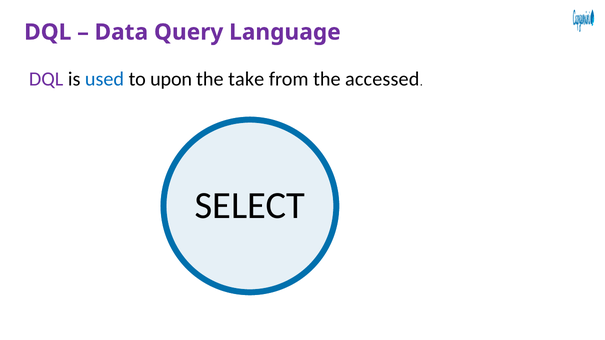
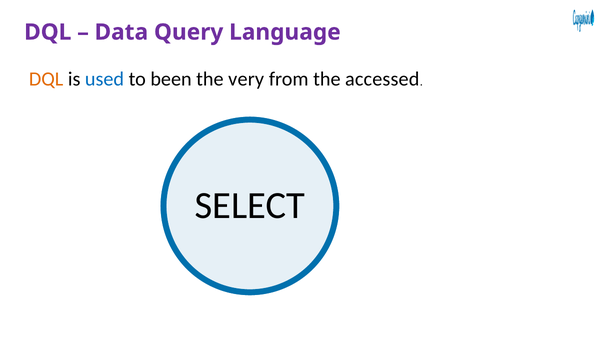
DQL at (46, 79) colour: purple -> orange
upon: upon -> been
take: take -> very
